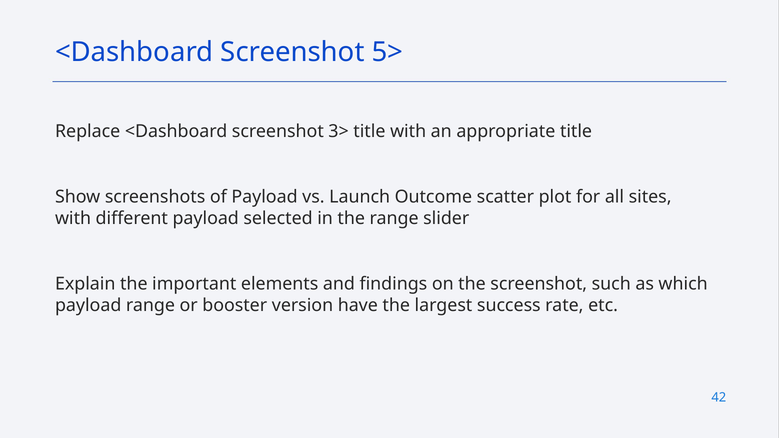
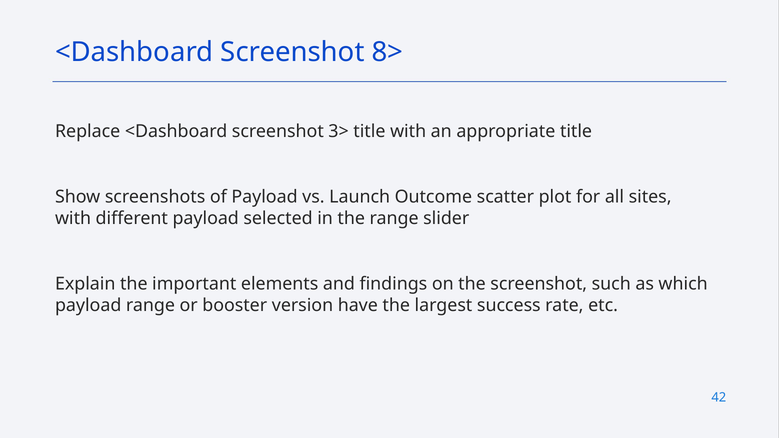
5>: 5> -> 8>
